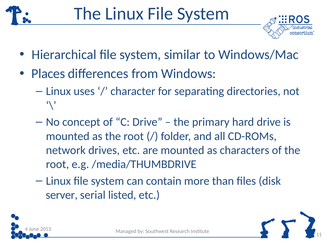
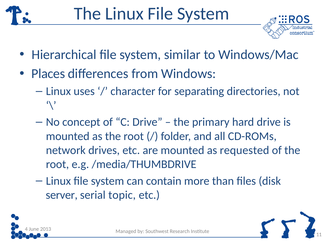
characters: characters -> requested
listed: listed -> topic
